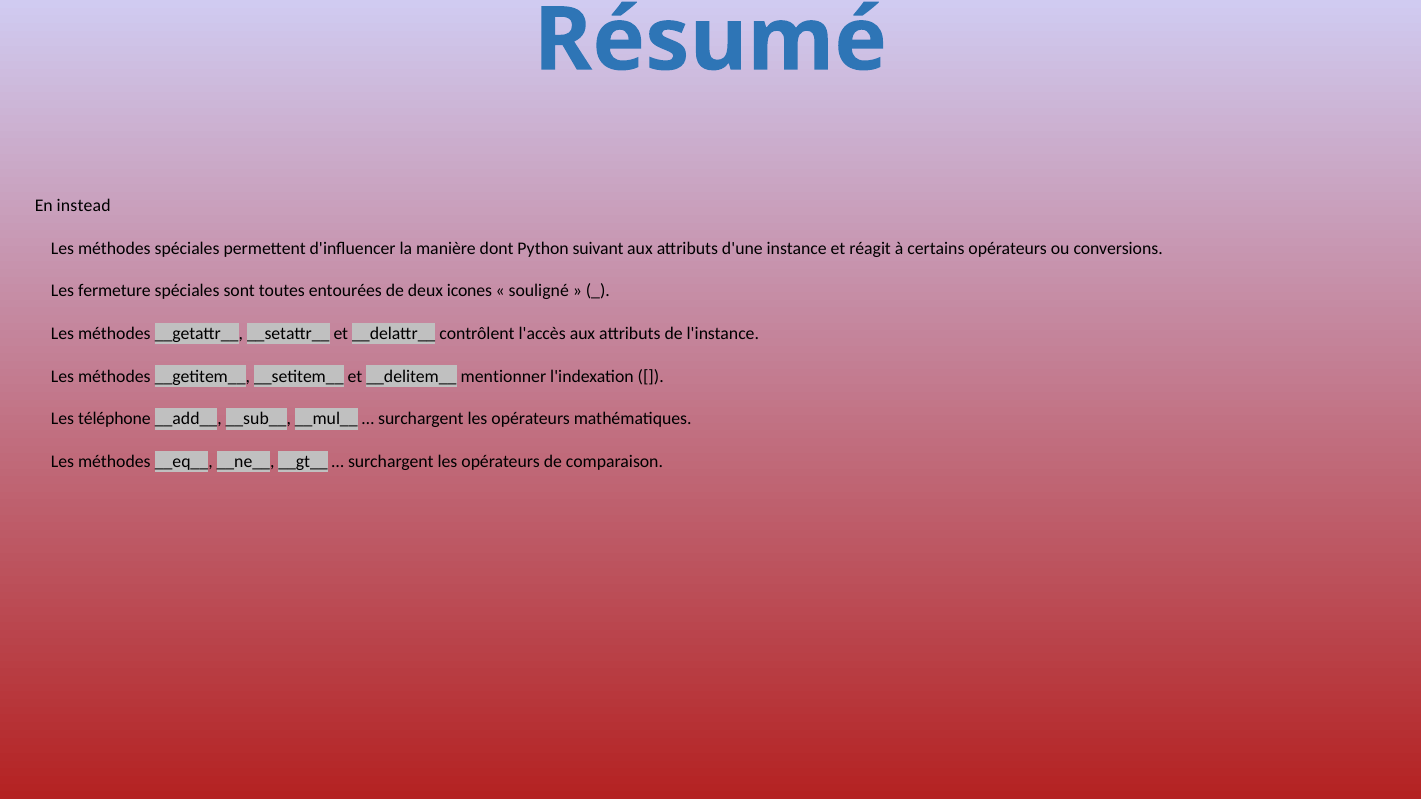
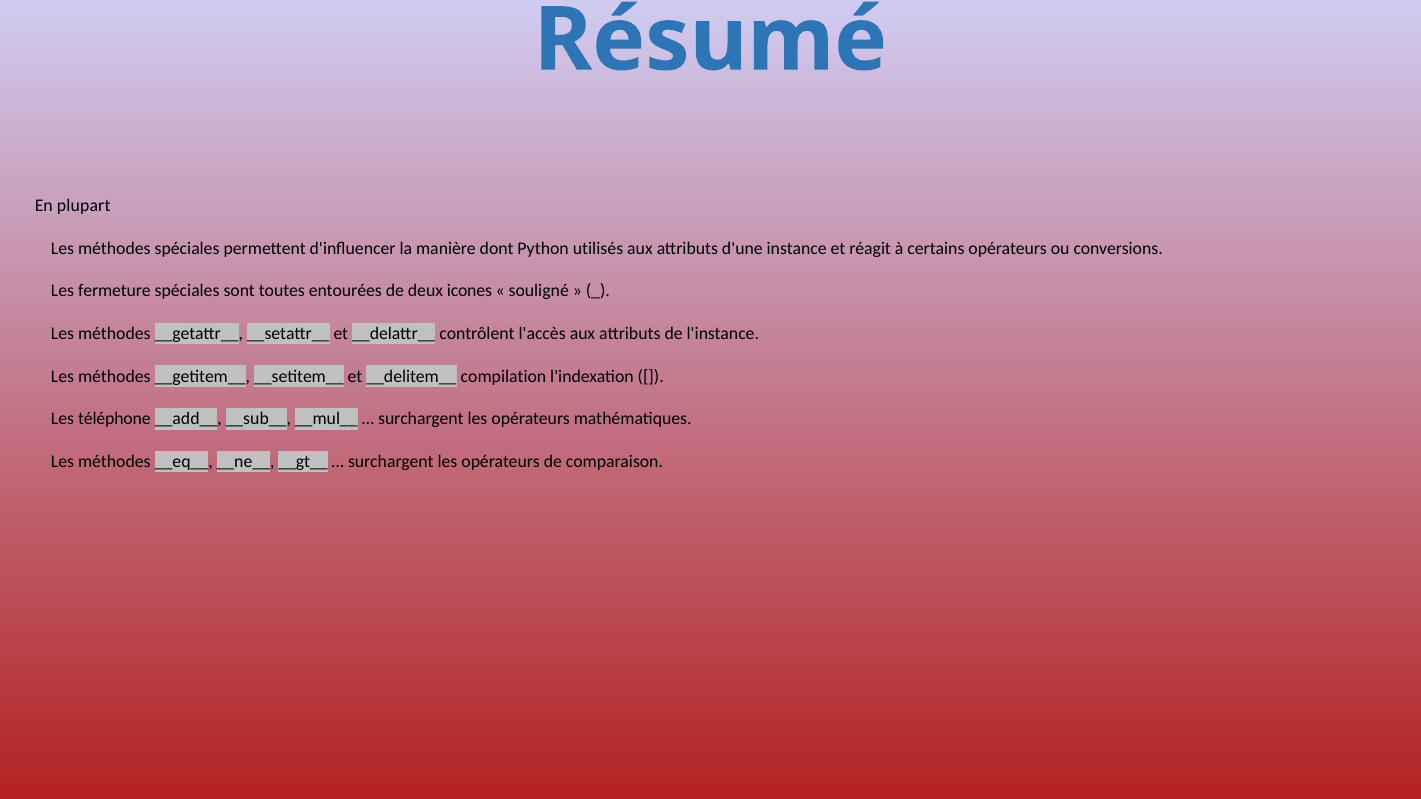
instead: instead -> plupart
suivant: suivant -> utilisés
mentionner: mentionner -> compilation
